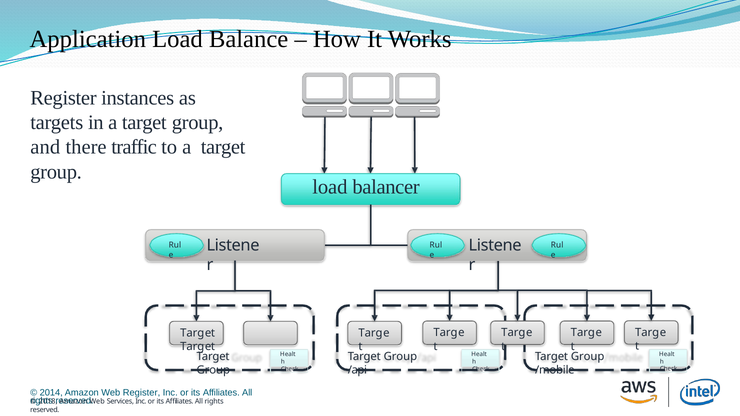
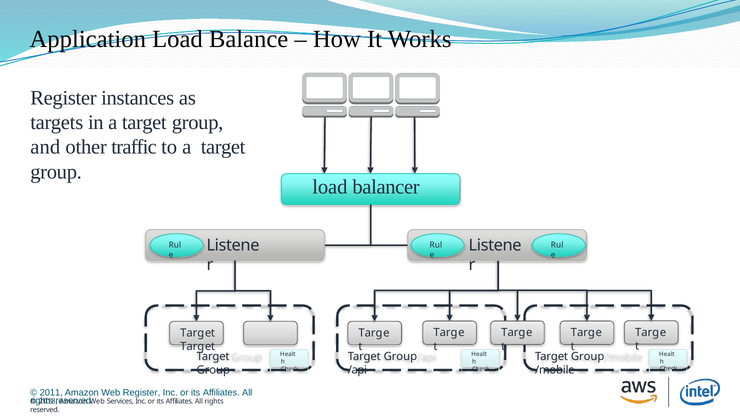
there: there -> other
2014: 2014 -> 2011
